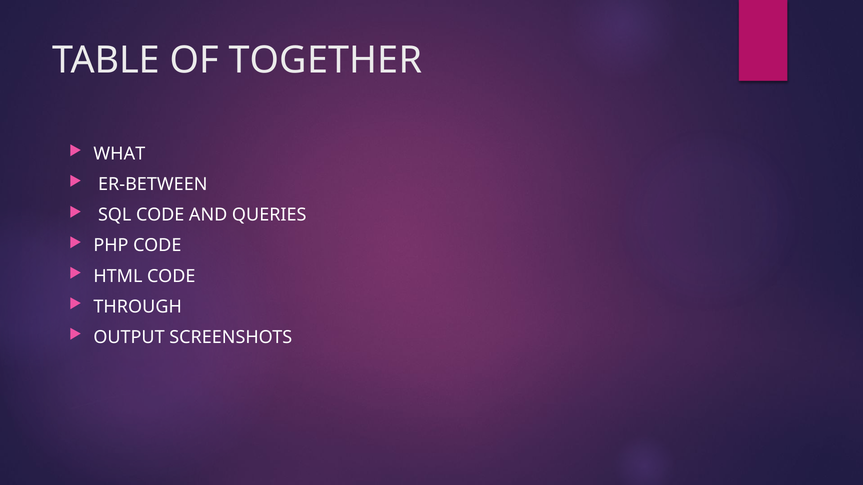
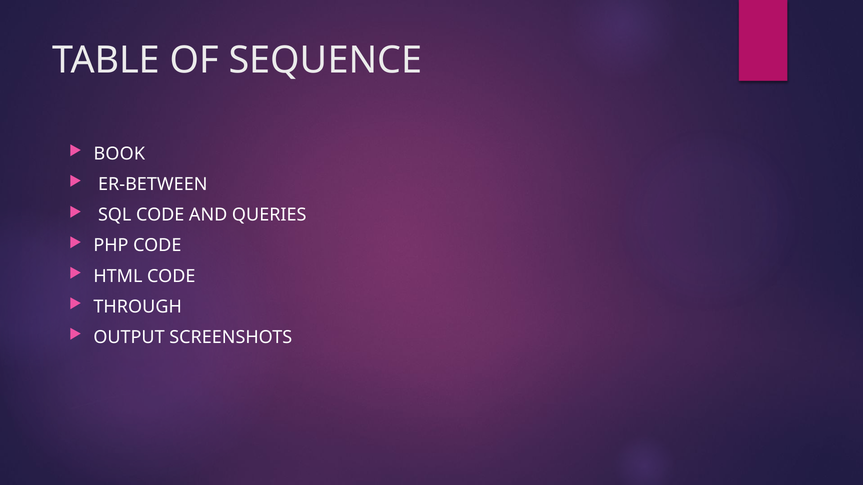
TOGETHER: TOGETHER -> SEQUENCE
WHAT: WHAT -> BOOK
